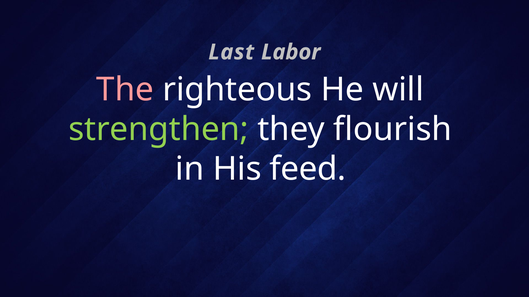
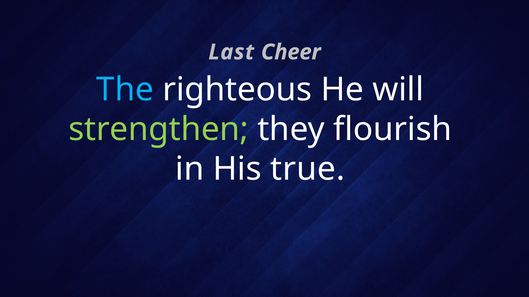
Labor: Labor -> Cheer
The colour: pink -> light blue
feed: feed -> true
